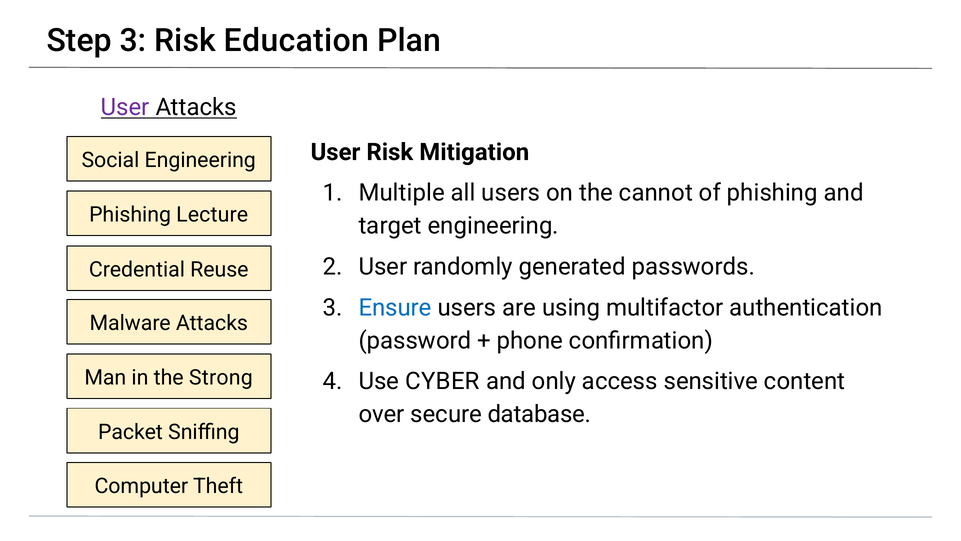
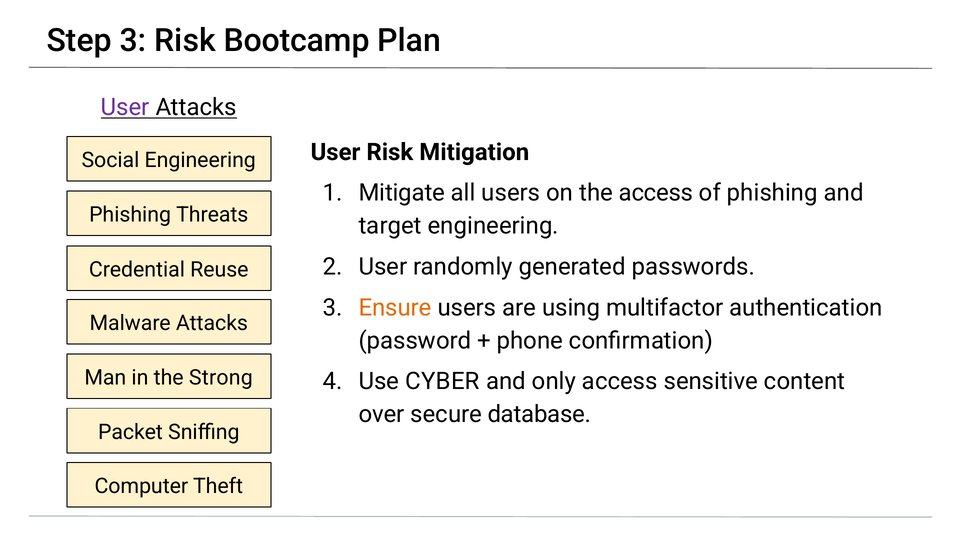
Education: Education -> Bootcamp
Multiple: Multiple -> Mitigate
the cannot: cannot -> access
Lecture: Lecture -> Threats
Ensure colour: blue -> orange
